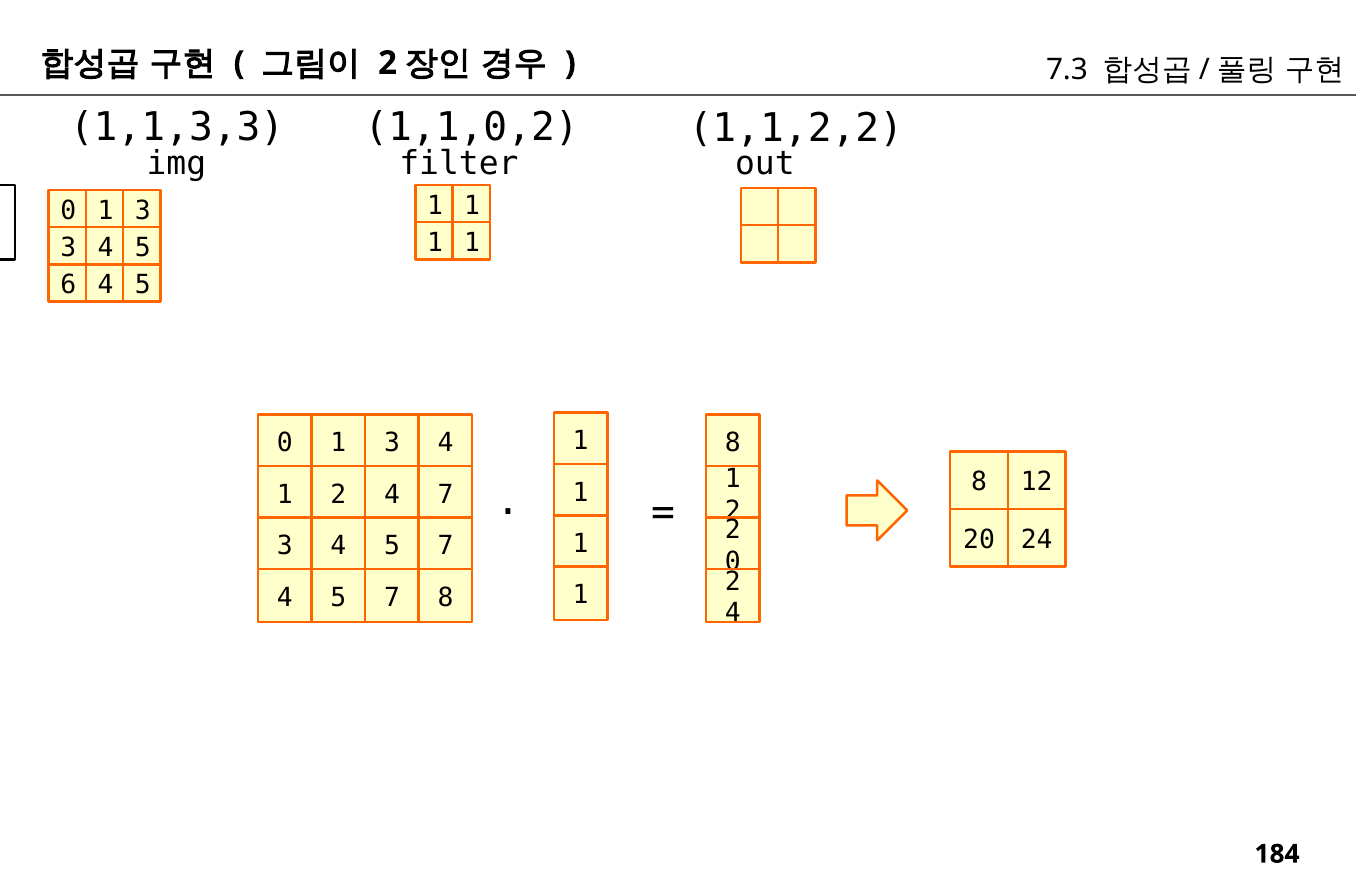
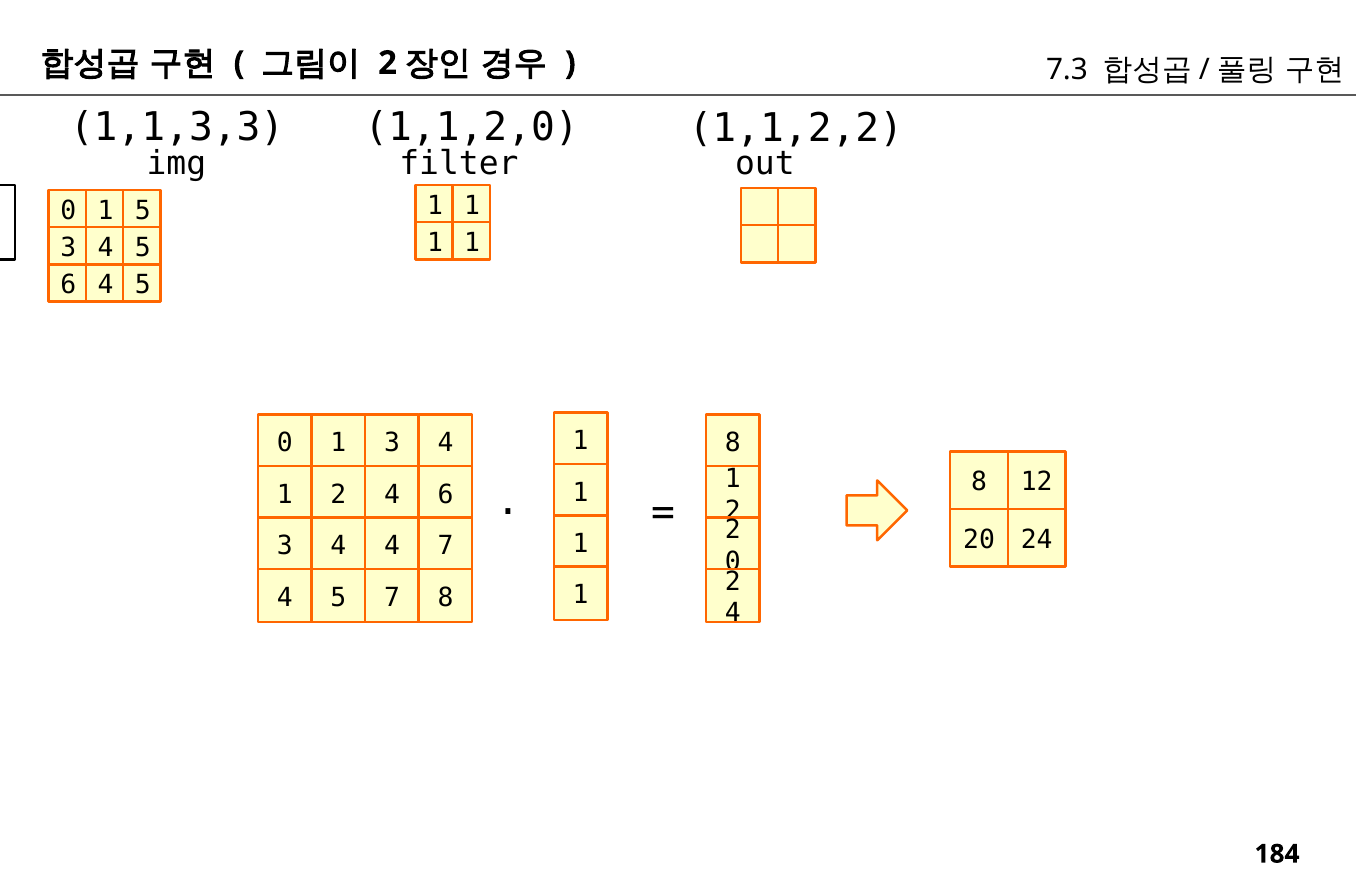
1,1,0,2: 1,1,0,2 -> 1,1,2,0
3 at (143, 211): 3 -> 5
4 7: 7 -> 6
5 at (392, 546): 5 -> 4
